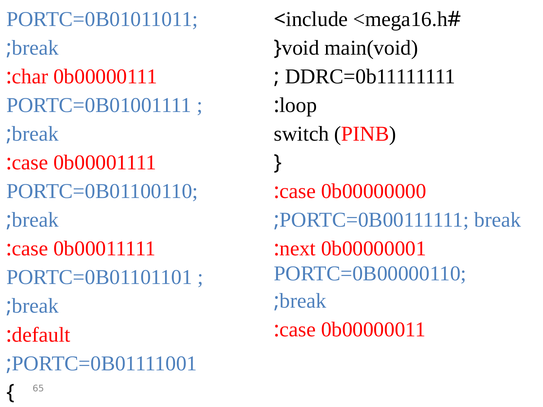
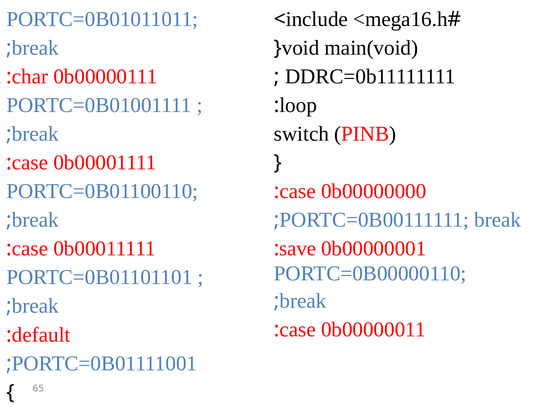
next: next -> save
